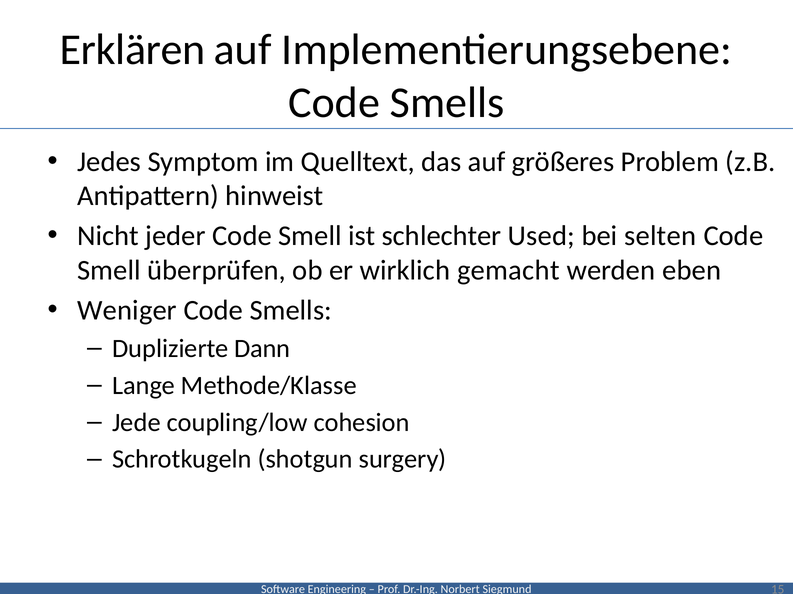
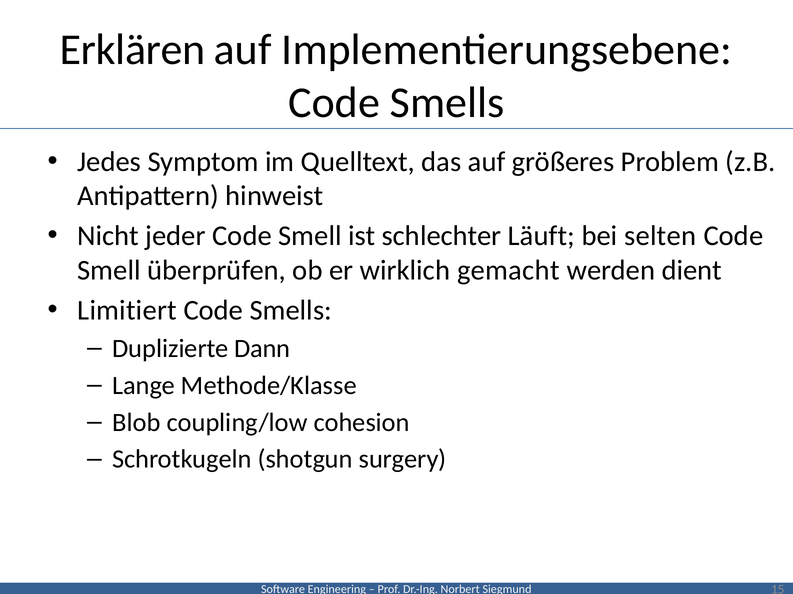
Used: Used -> Läuft
eben: eben -> dient
Weniger: Weniger -> Limitiert
Jede: Jede -> Blob
